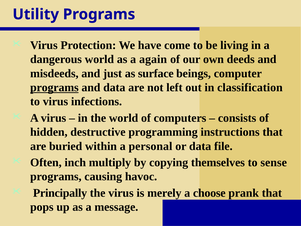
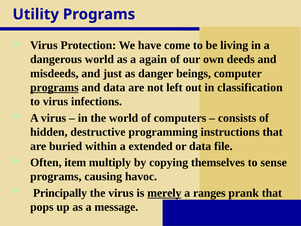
surface: surface -> danger
personal: personal -> extended
inch: inch -> item
merely underline: none -> present
choose: choose -> ranges
